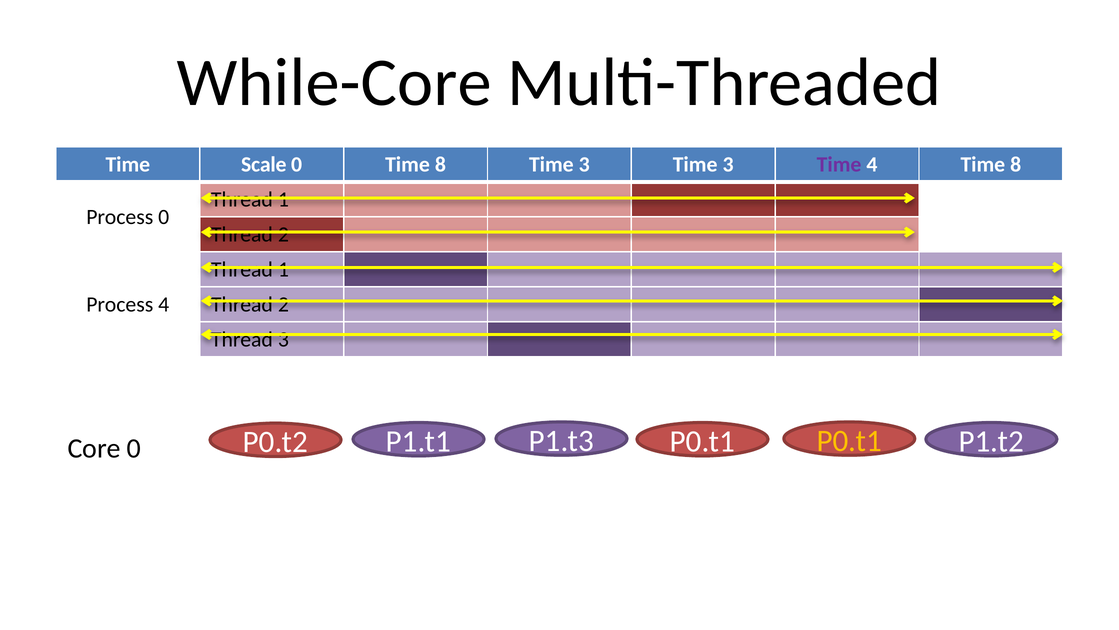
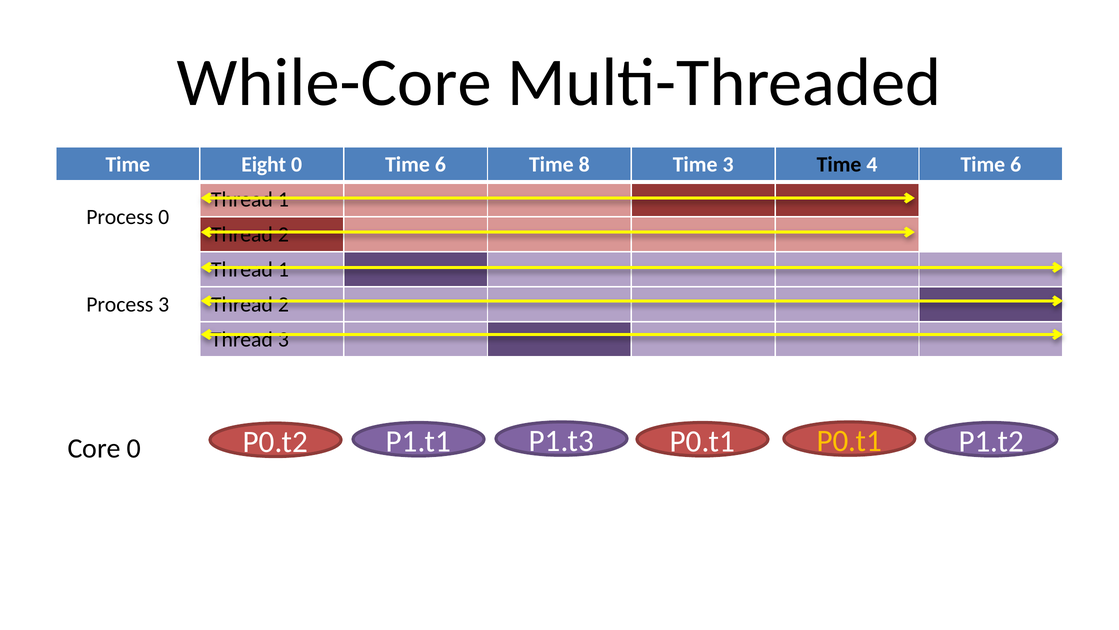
Scale: Scale -> Eight
0 Time 8: 8 -> 6
3 at (584, 165): 3 -> 8
Time at (839, 165) colour: purple -> black
4 Time 8: 8 -> 6
Process 4: 4 -> 3
